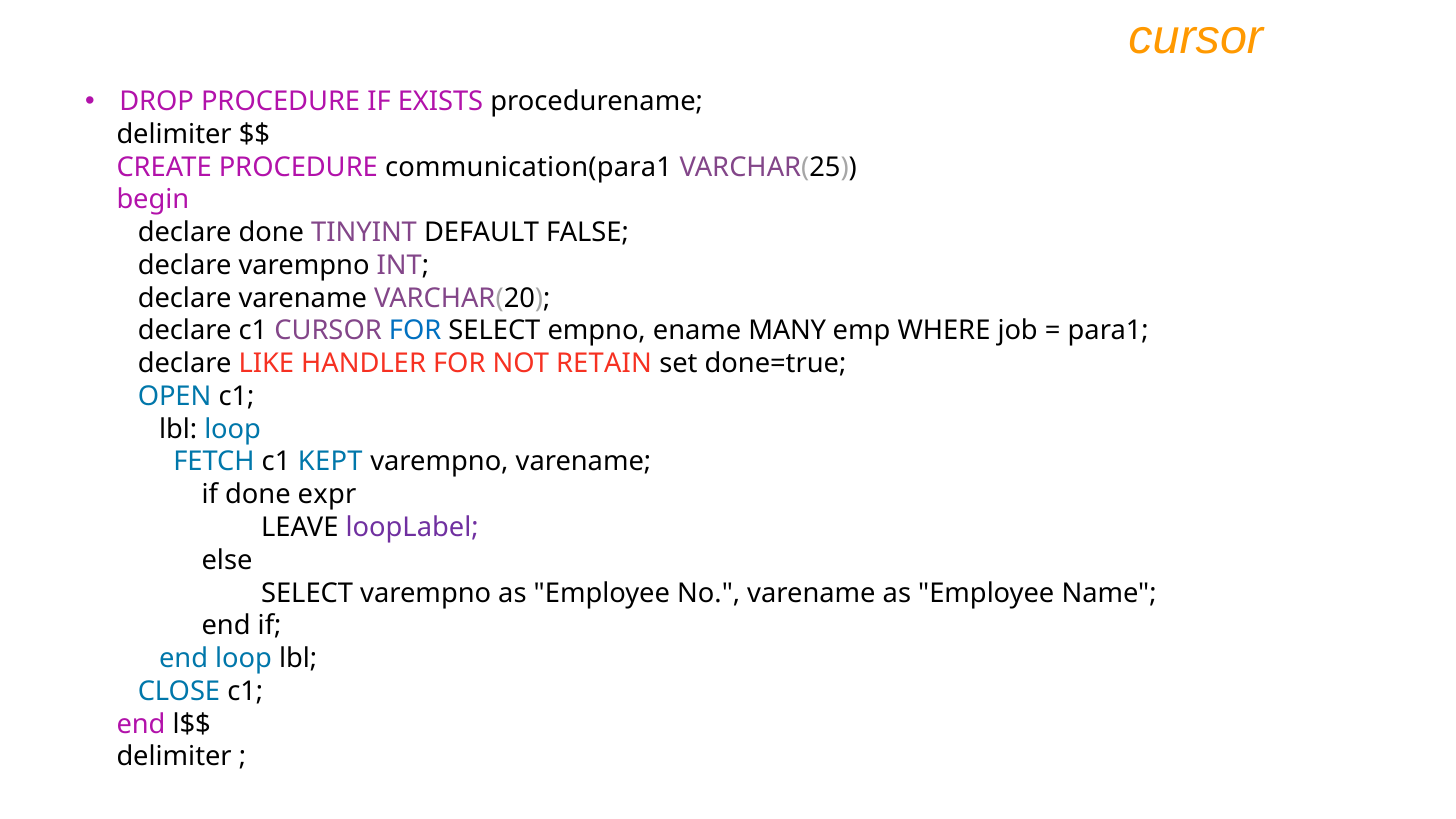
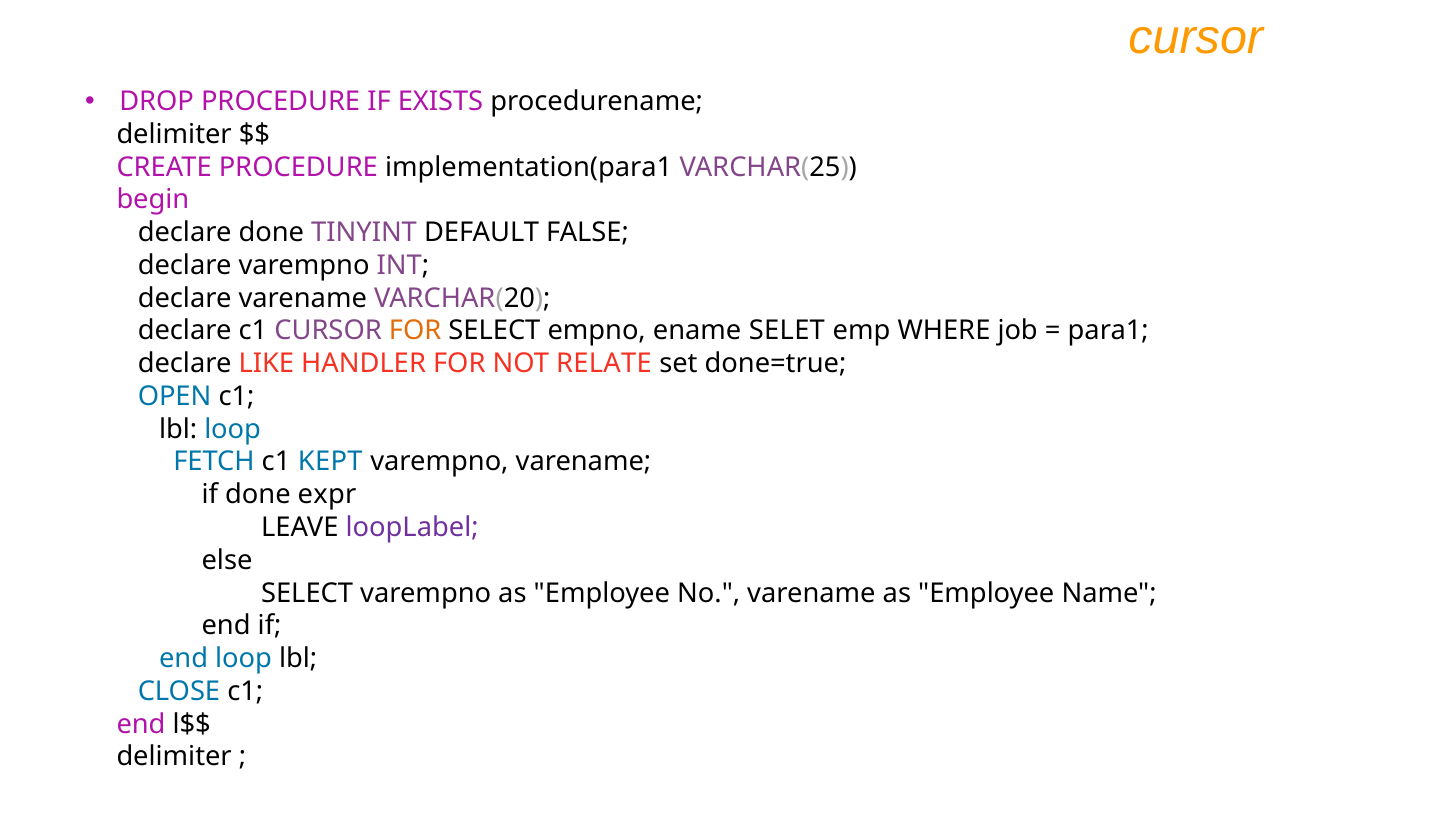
communication(para1: communication(para1 -> implementation(para1
FOR at (415, 331) colour: blue -> orange
MANY: MANY -> SELET
RETAIN: RETAIN -> RELATE
